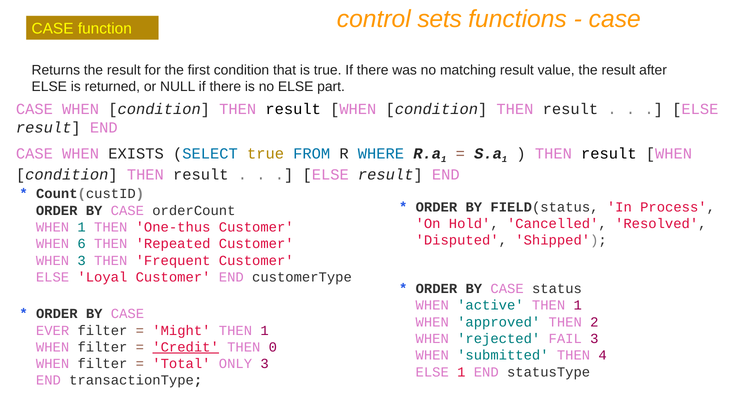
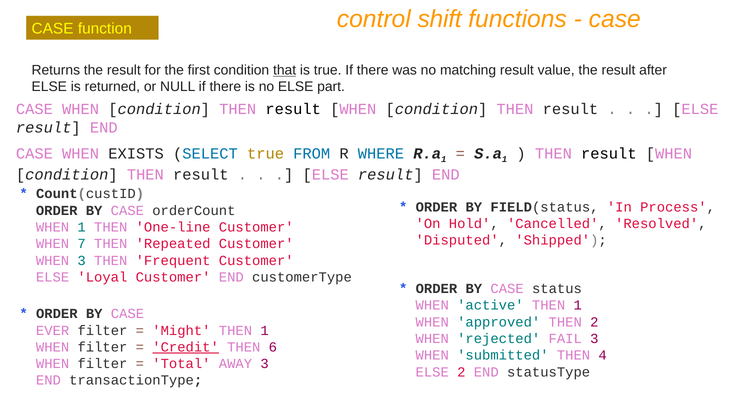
sets: sets -> shift
that underline: none -> present
One-thus: One-thus -> One-line
6: 6 -> 7
0: 0 -> 6
ONLY: ONLY -> AWAY
ELSE 1: 1 -> 2
